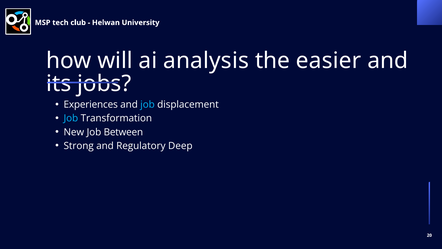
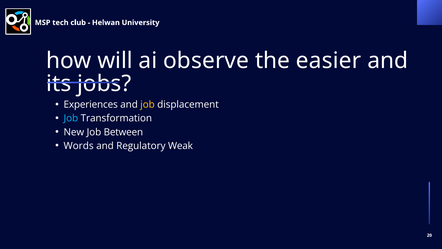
analysis: analysis -> observe
job at (148, 104) colour: light blue -> yellow
Strong: Strong -> Words
Deep: Deep -> Weak
